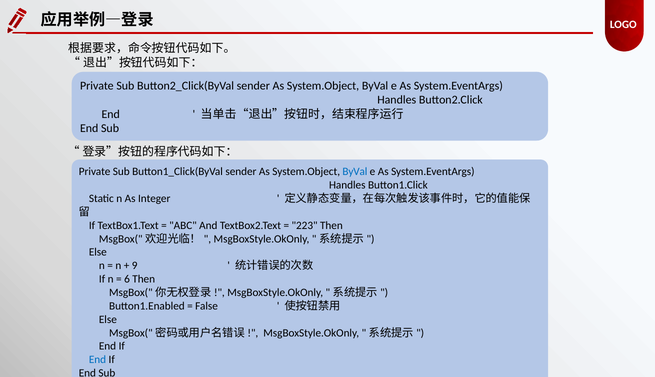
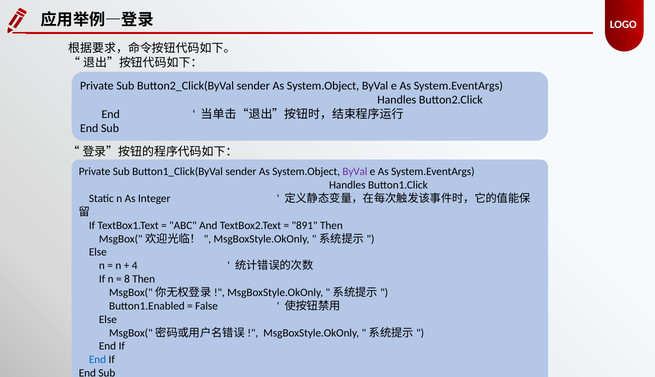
ByVal at (355, 172) colour: blue -> purple
223: 223 -> 891
9: 9 -> 4
6: 6 -> 8
